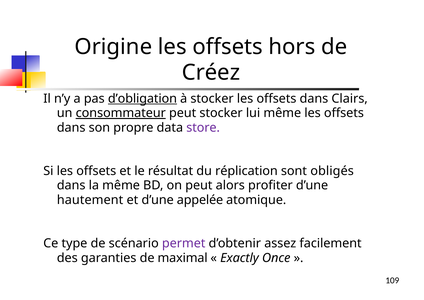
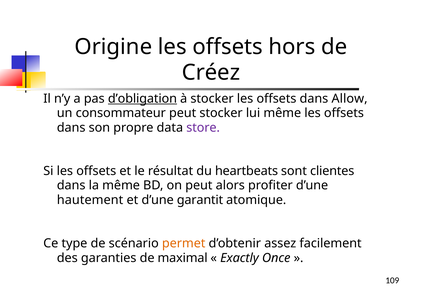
Clairs: Clairs -> Allow
consommateur underline: present -> none
réplication: réplication -> heartbeats
obligés: obligés -> clientes
appelée: appelée -> garantit
permet colour: purple -> orange
